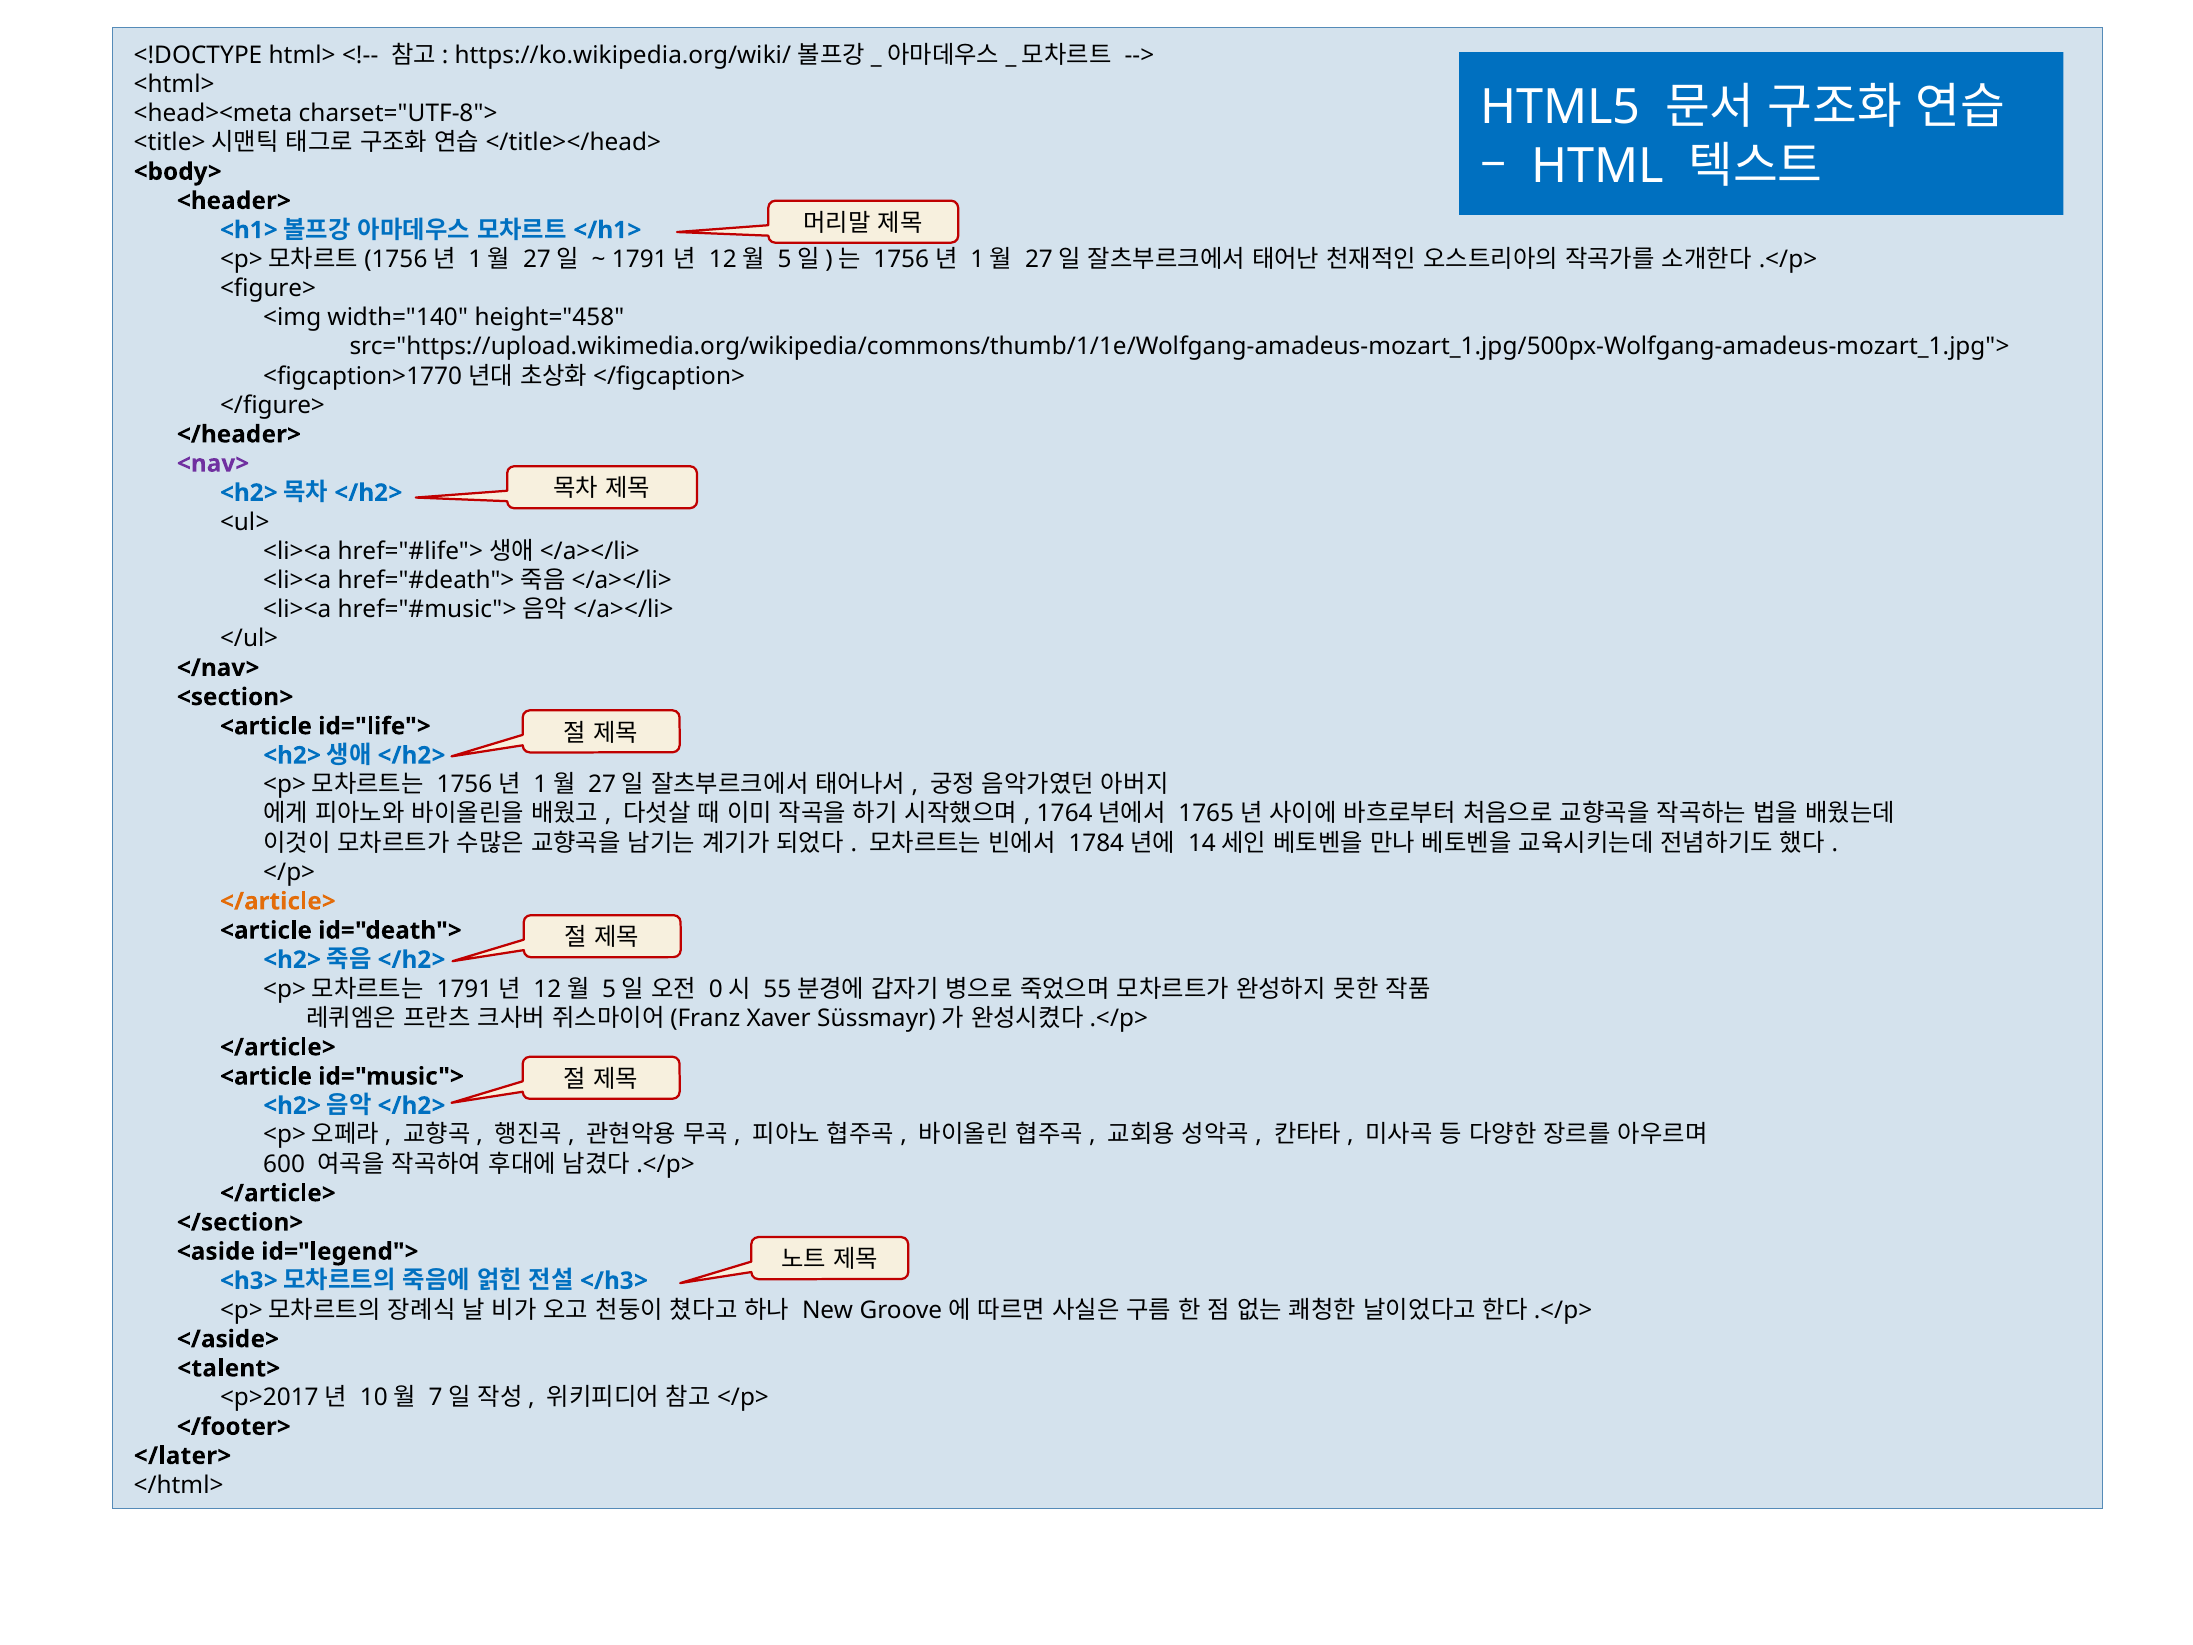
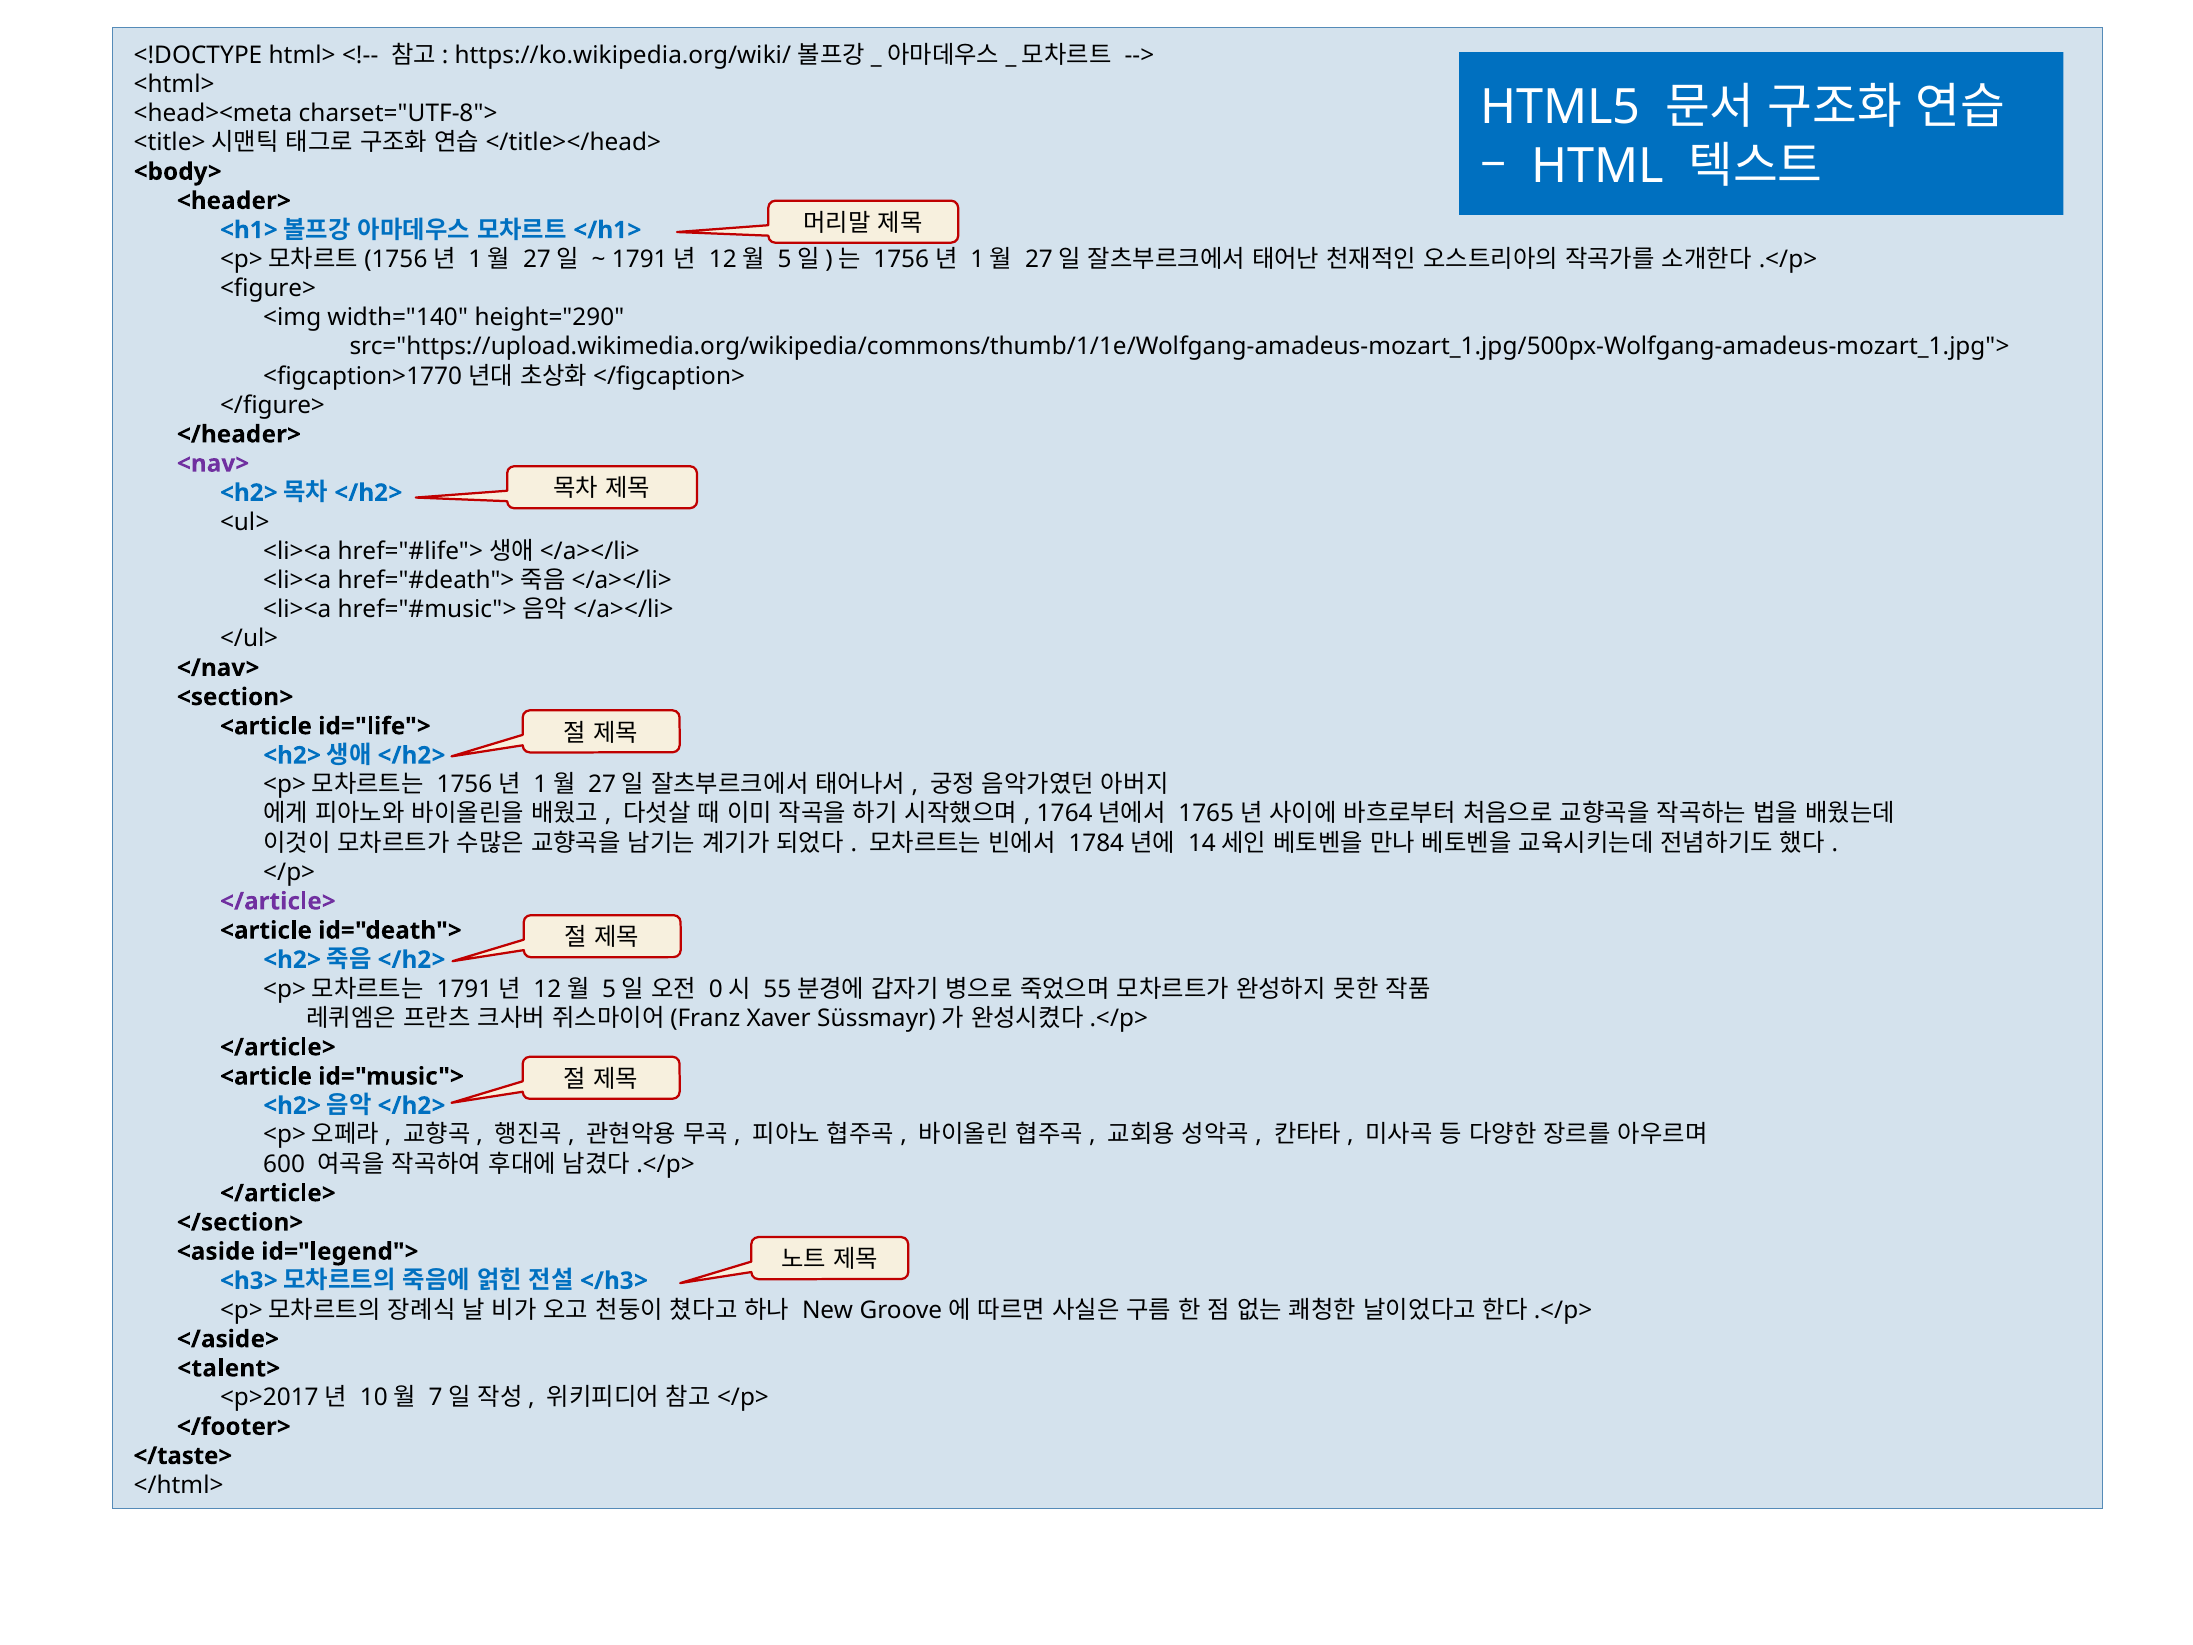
height="458: height="458 -> height="290
</article> at (278, 901) colour: orange -> purple
</later>: </later> -> </taste>
